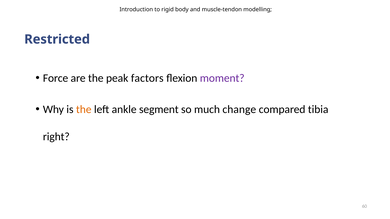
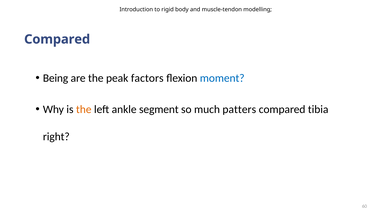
Restricted at (57, 39): Restricted -> Compared
Force: Force -> Being
moment colour: purple -> blue
change: change -> patters
